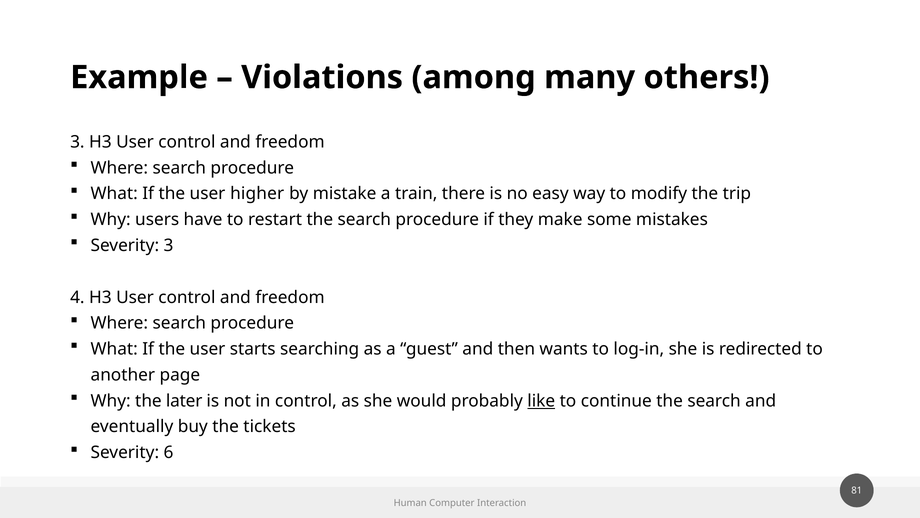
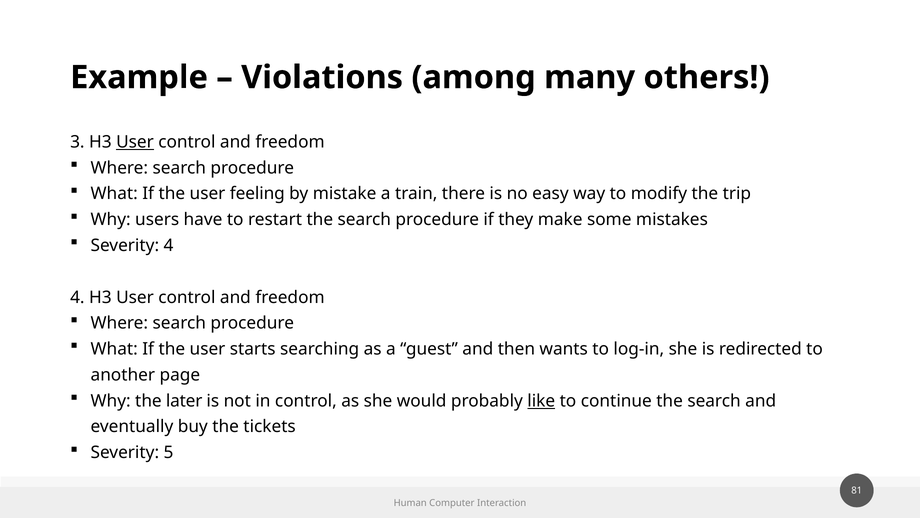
User at (135, 142) underline: none -> present
higher: higher -> feeling
Severity 3: 3 -> 4
6: 6 -> 5
